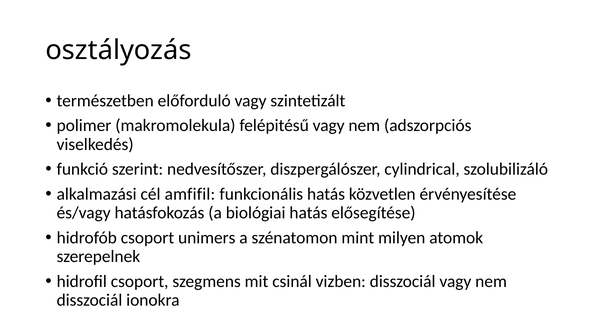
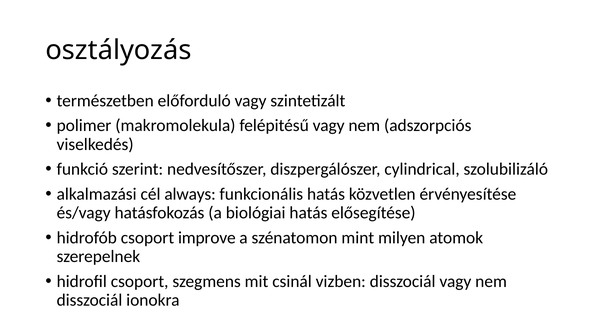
amfifil: amfifil -> always
unimers: unimers -> improve
